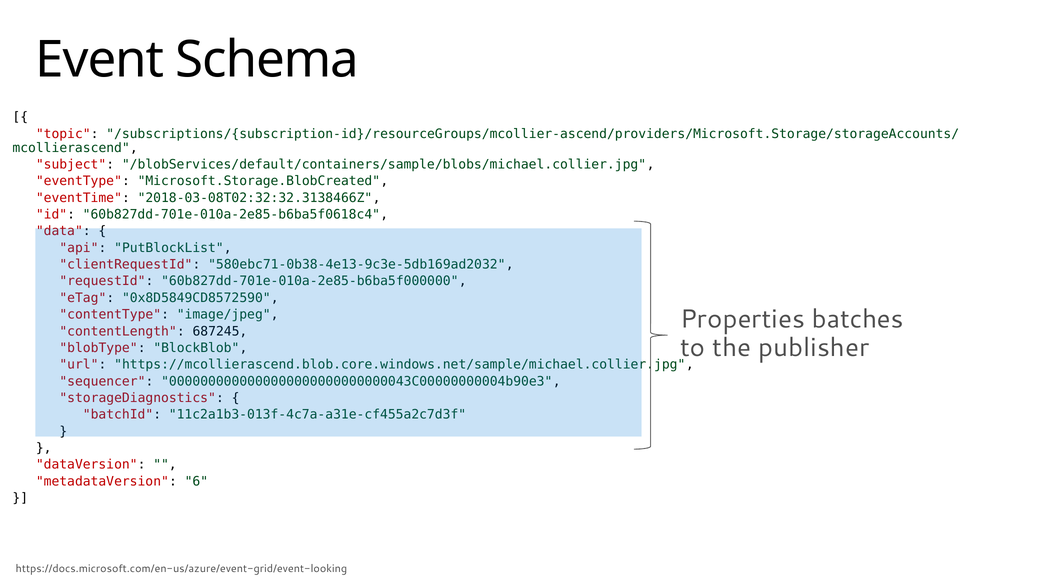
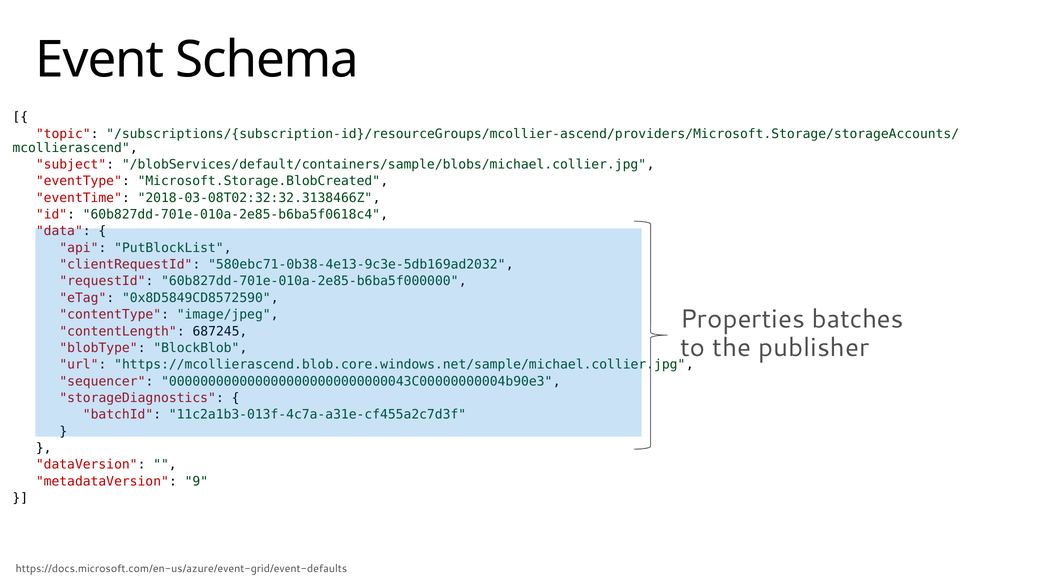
6: 6 -> 9
https://docs.microsoft.com/en-us/azure/event-grid/event-looking: https://docs.microsoft.com/en-us/azure/event-grid/event-looking -> https://docs.microsoft.com/en-us/azure/event-grid/event-defaults
